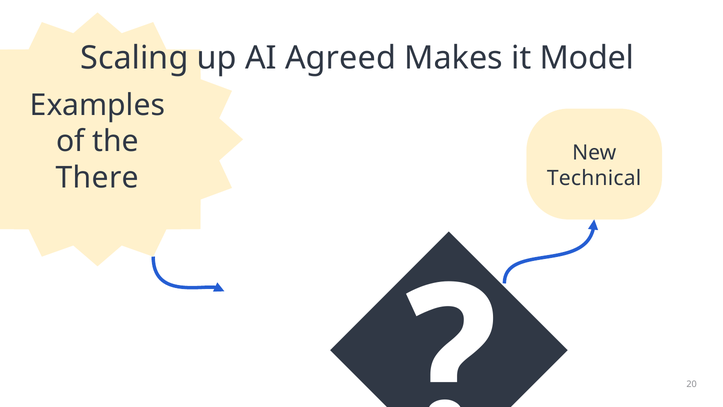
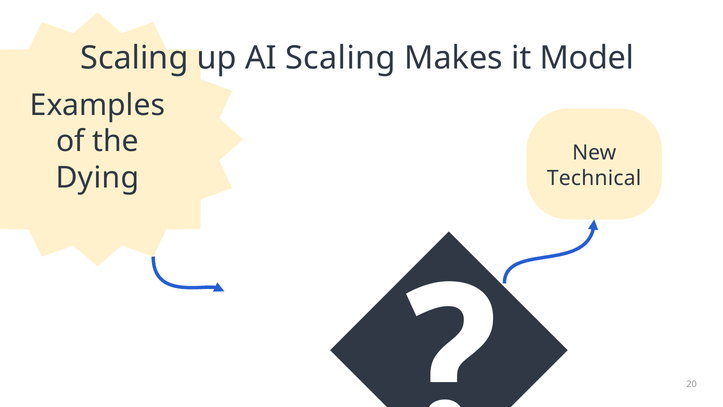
AI Agreed: Agreed -> Scaling
There: There -> Dying
